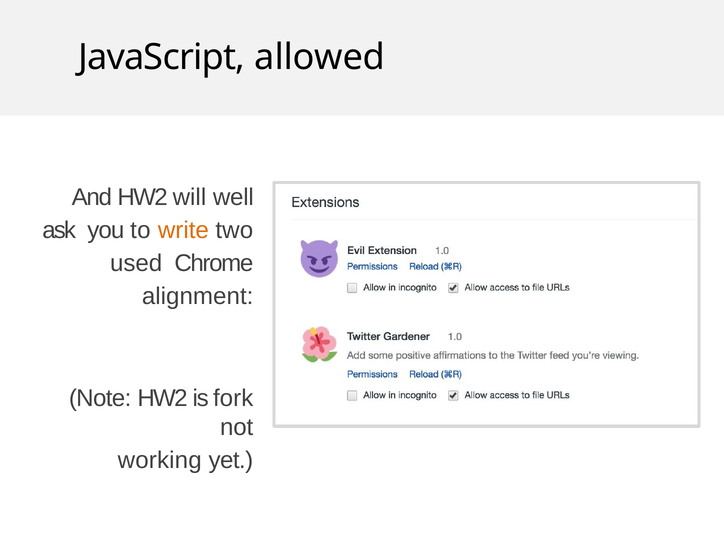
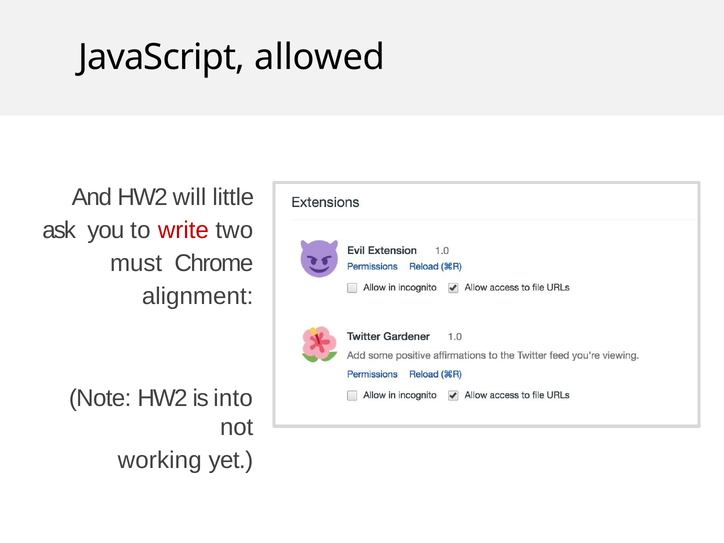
well: well -> little
write colour: orange -> red
used: used -> must
fork: fork -> into
